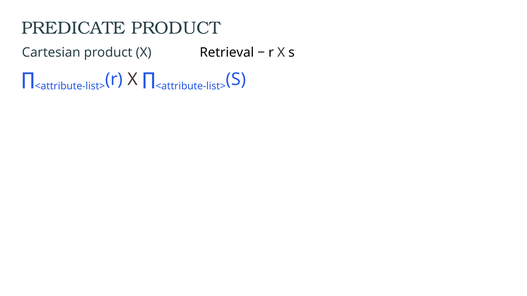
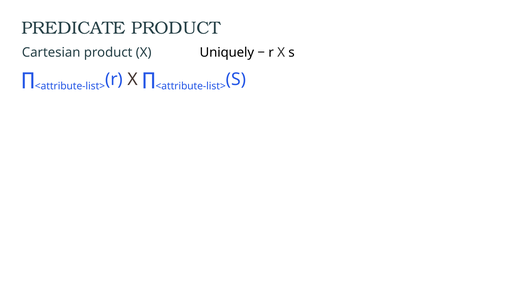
Retrieval: Retrieval -> Uniquely
